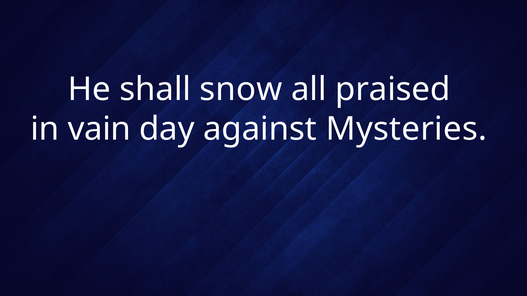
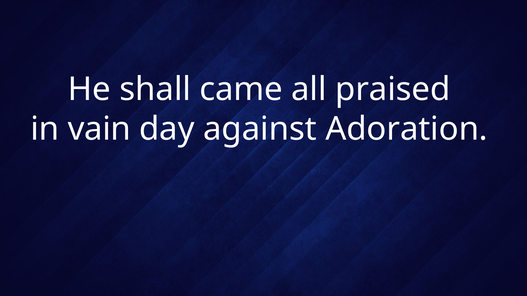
snow: snow -> came
Mysteries: Mysteries -> Adoration
